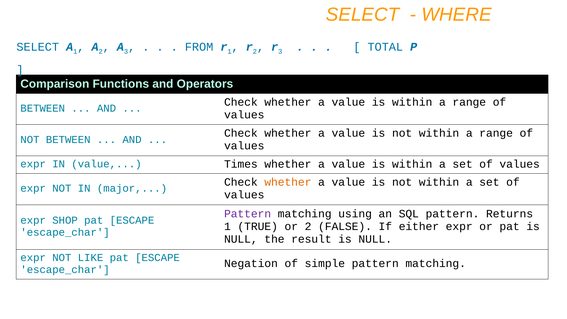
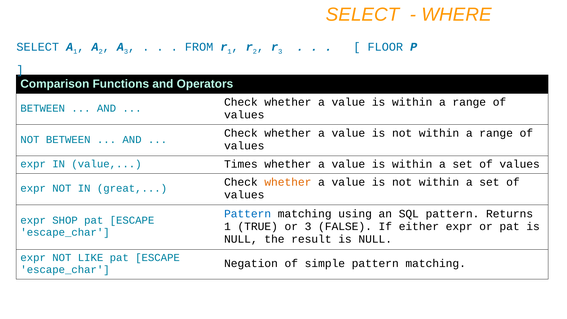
TOTAL: TOTAL -> FLOOR
major: major -> great
Pattern at (248, 214) colour: purple -> blue
or 2: 2 -> 3
